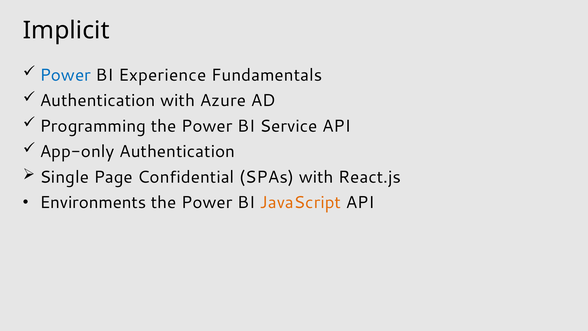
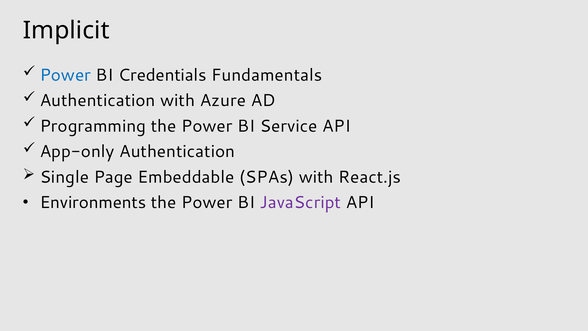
Experience: Experience -> Credentials
Confidential: Confidential -> Embeddable
JavaScript colour: orange -> purple
